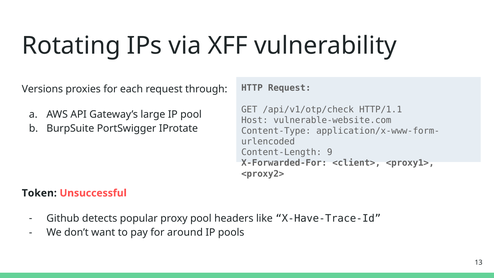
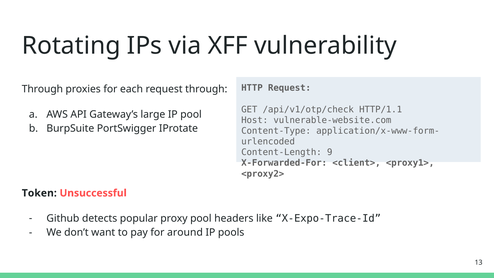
Versions at (42, 89): Versions -> Through
X-Have-Trace-Id: X-Have-Trace-Id -> X-Expo-Trace-Id
